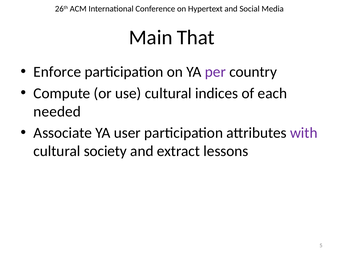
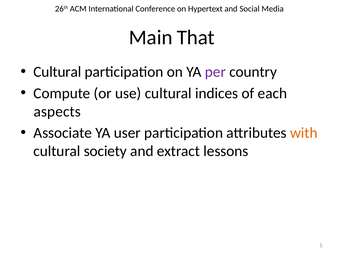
Enforce at (57, 72): Enforce -> Cultural
needed: needed -> aspects
with colour: purple -> orange
